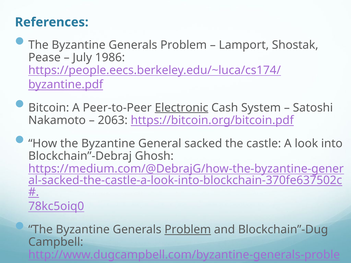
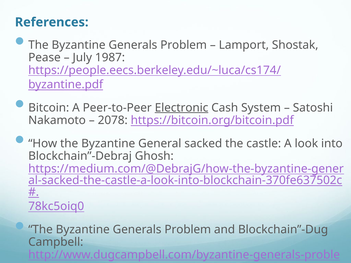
1986: 1986 -> 1987
2063: 2063 -> 2078
Problem at (188, 230) underline: present -> none
